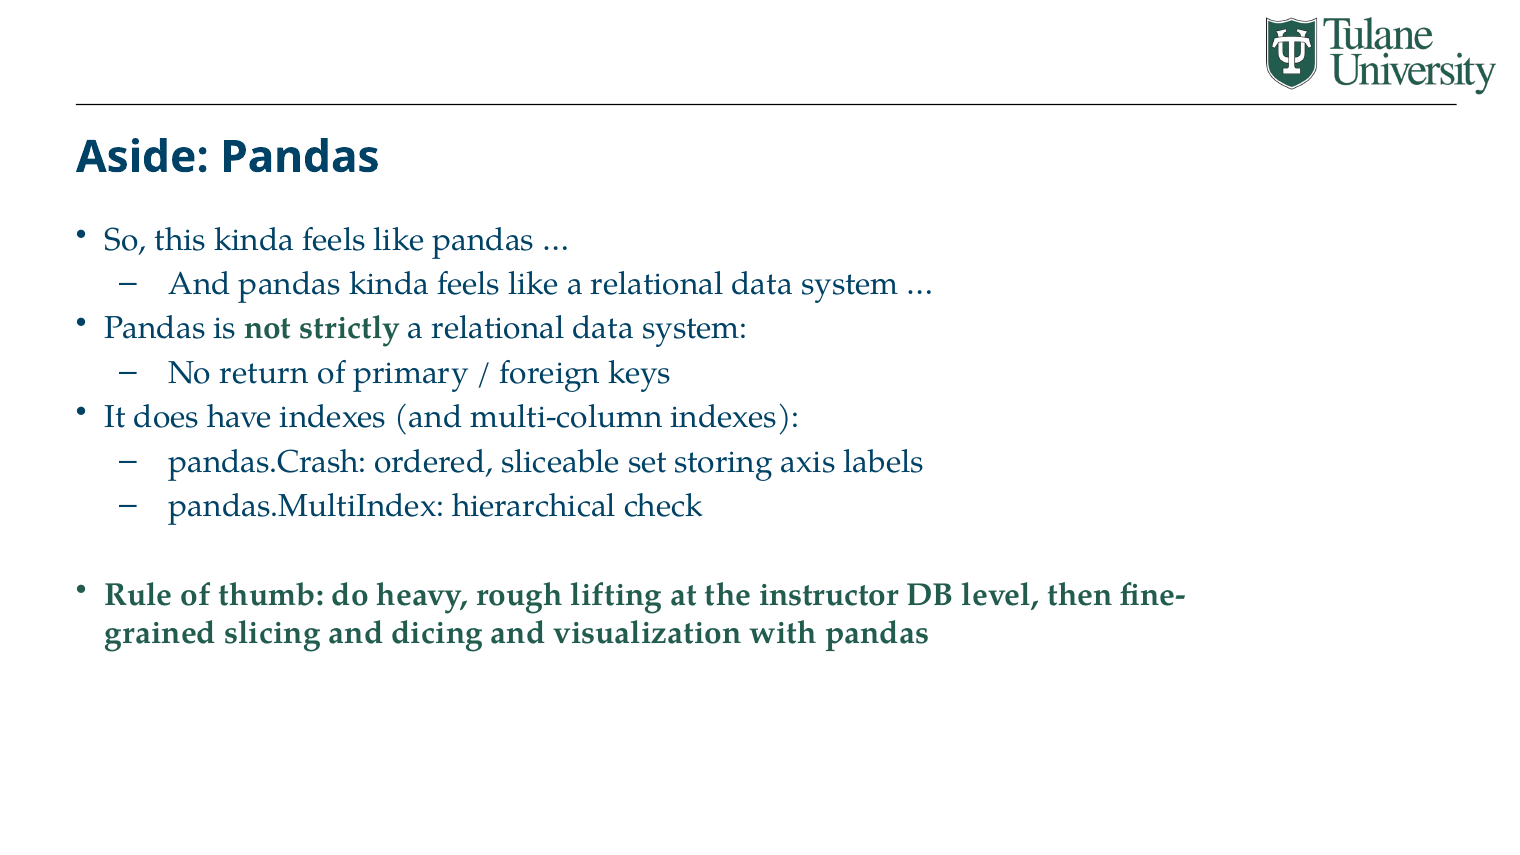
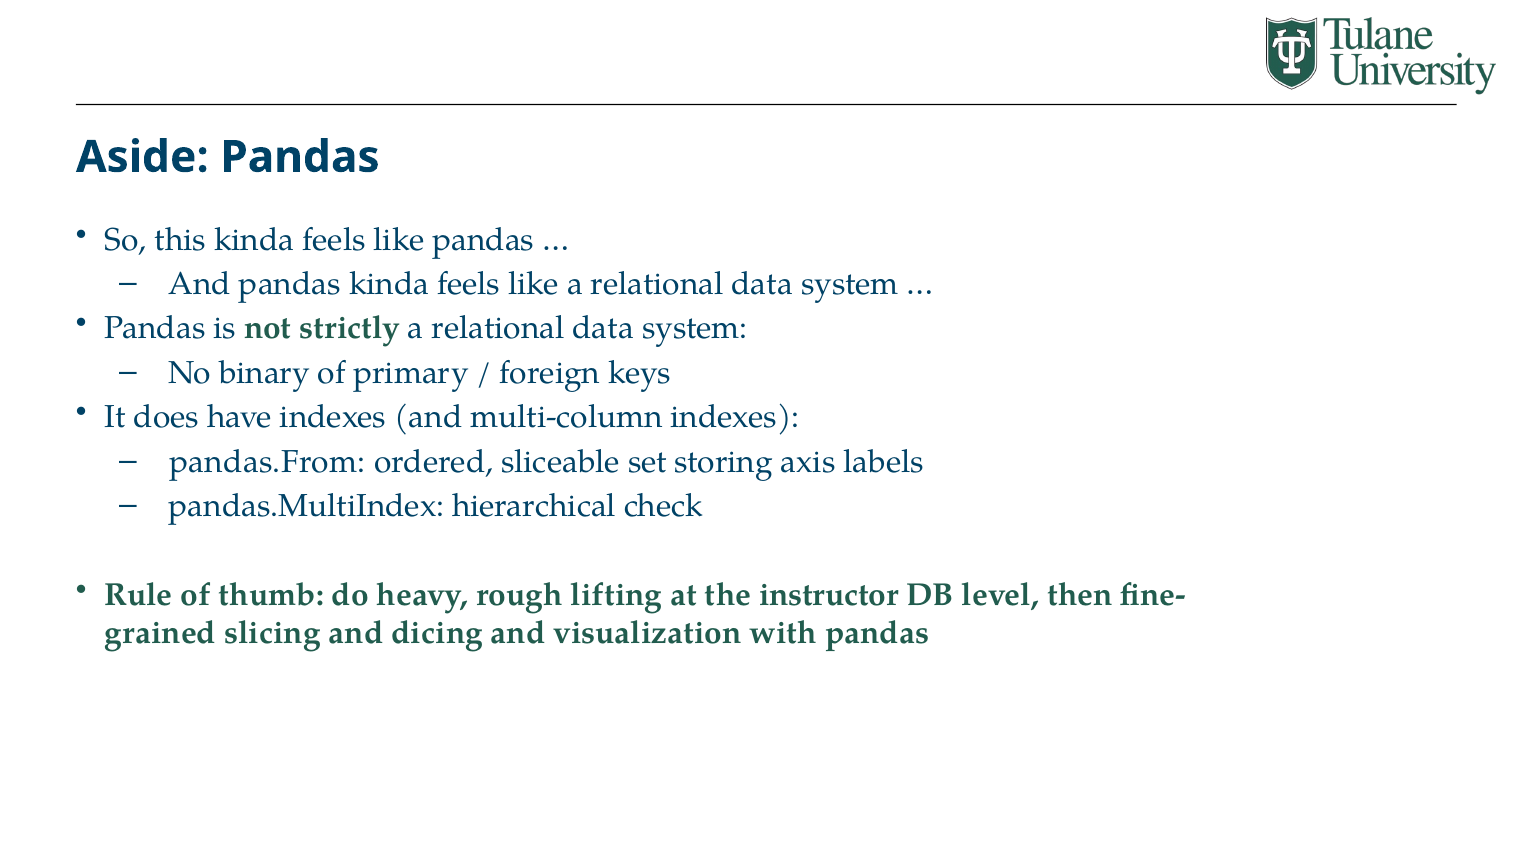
return: return -> binary
pandas.Crash: pandas.Crash -> pandas.From
